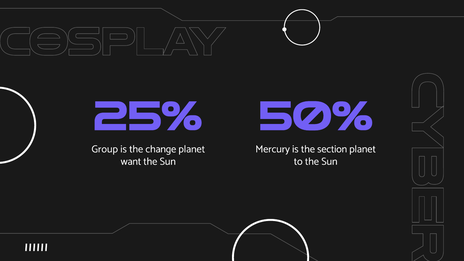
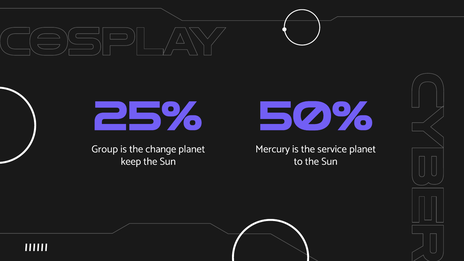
section: section -> service
want: want -> keep
